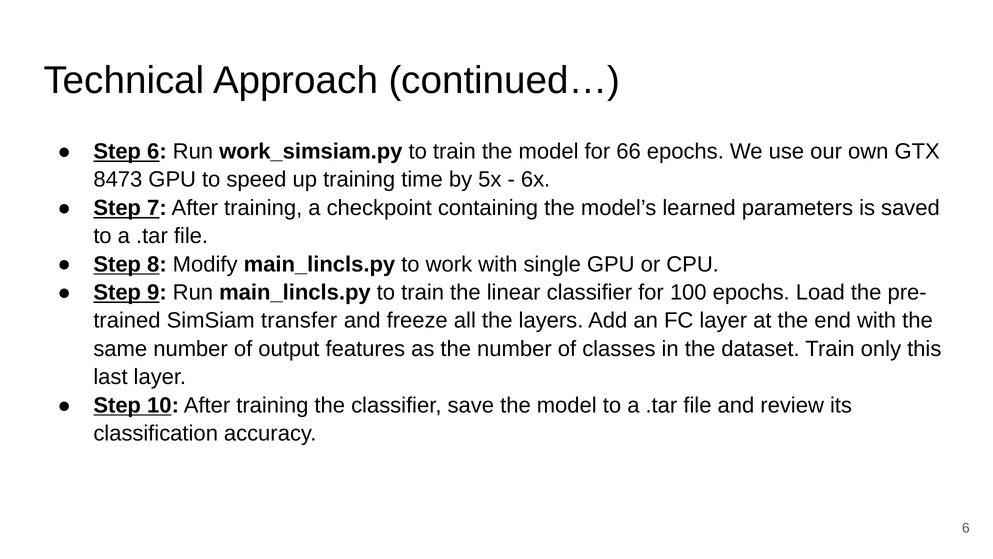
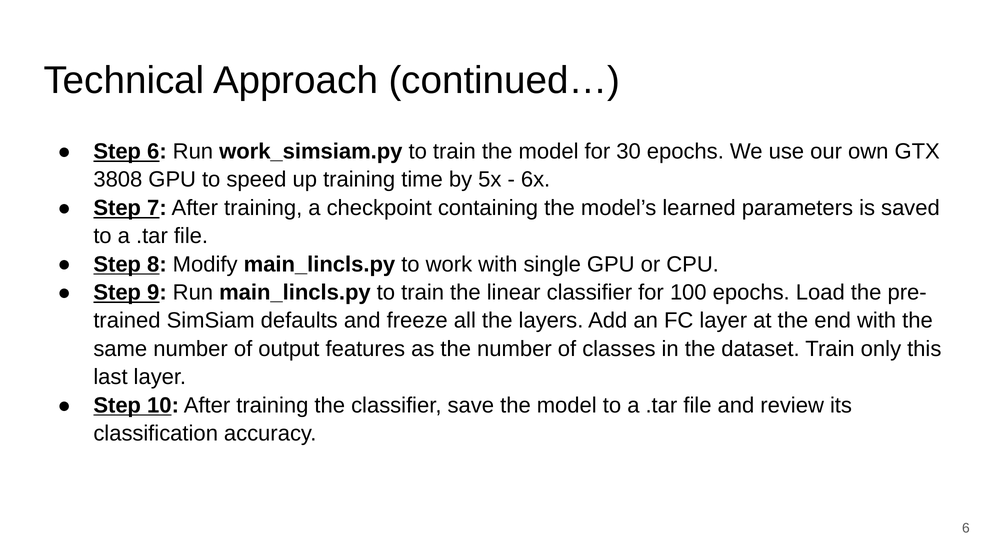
66: 66 -> 30
8473: 8473 -> 3808
transfer: transfer -> defaults
